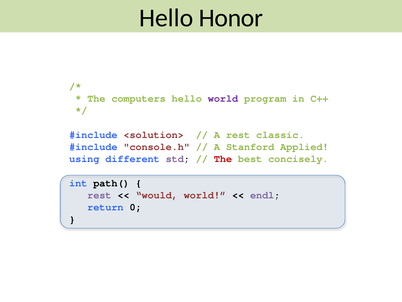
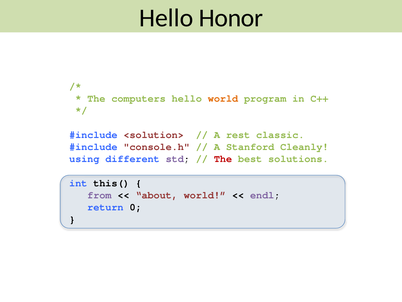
world at (223, 98) colour: purple -> orange
Applied: Applied -> Cleanly
concisely: concisely -> solutions
path(: path( -> this(
rest at (99, 195): rest -> from
would: would -> about
